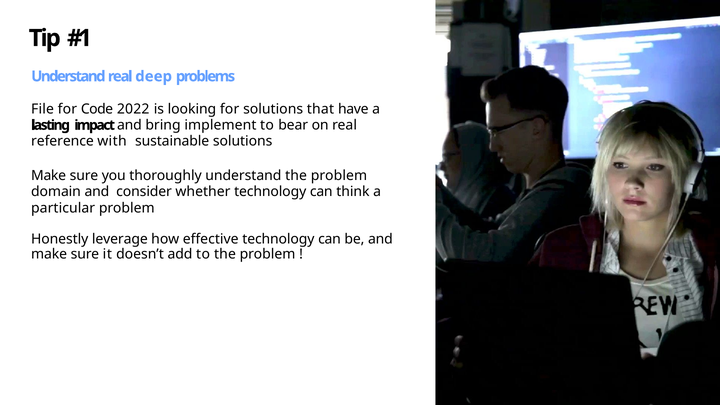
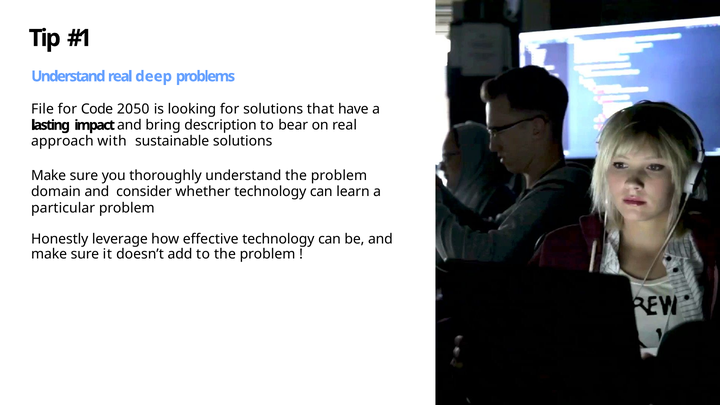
2022: 2022 -> 2050
implement: implement -> description
reference: reference -> approach
think: think -> learn
